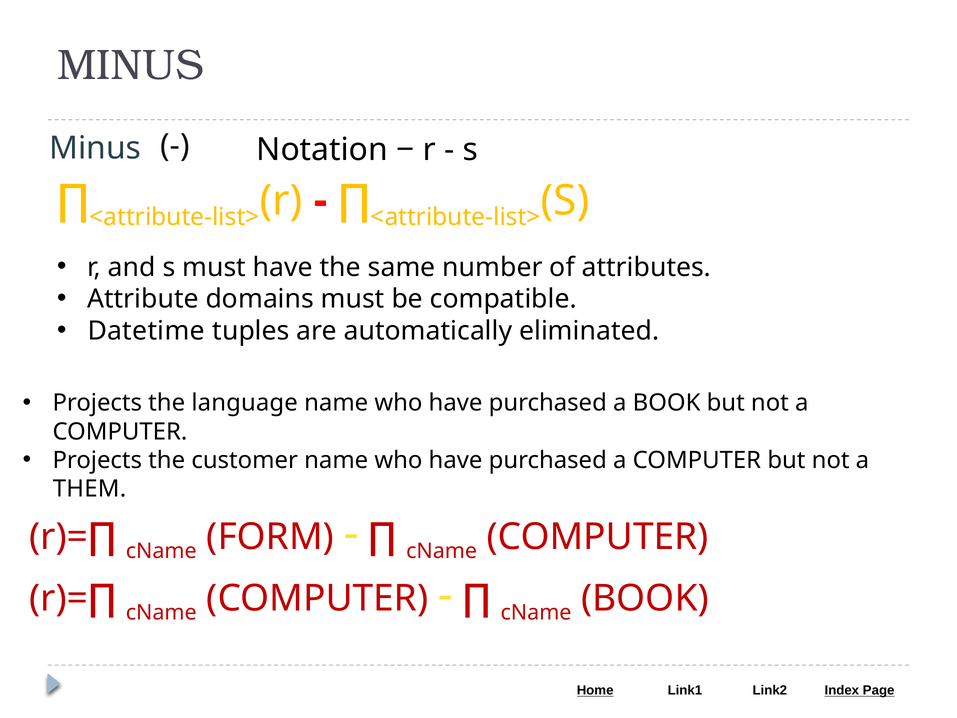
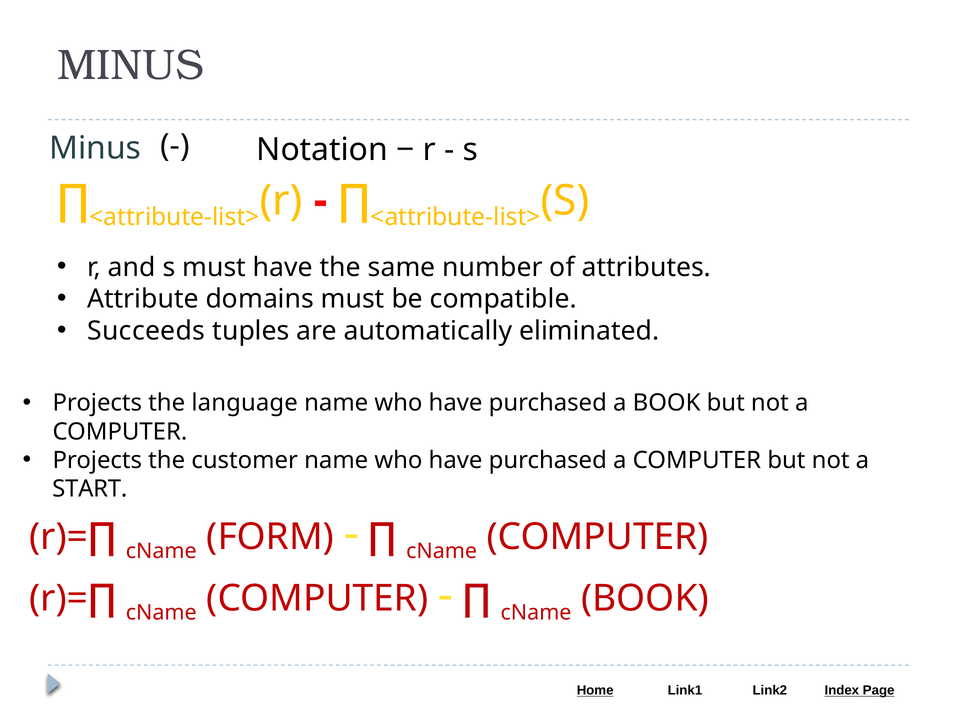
Datetime: Datetime -> Succeeds
THEM: THEM -> START
